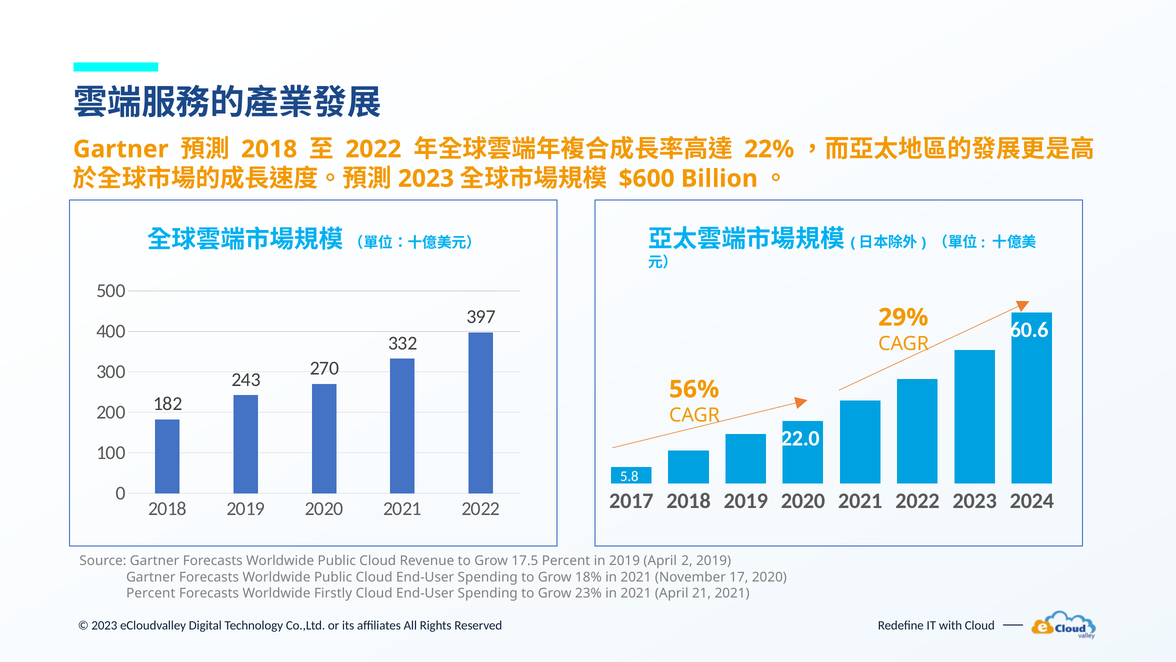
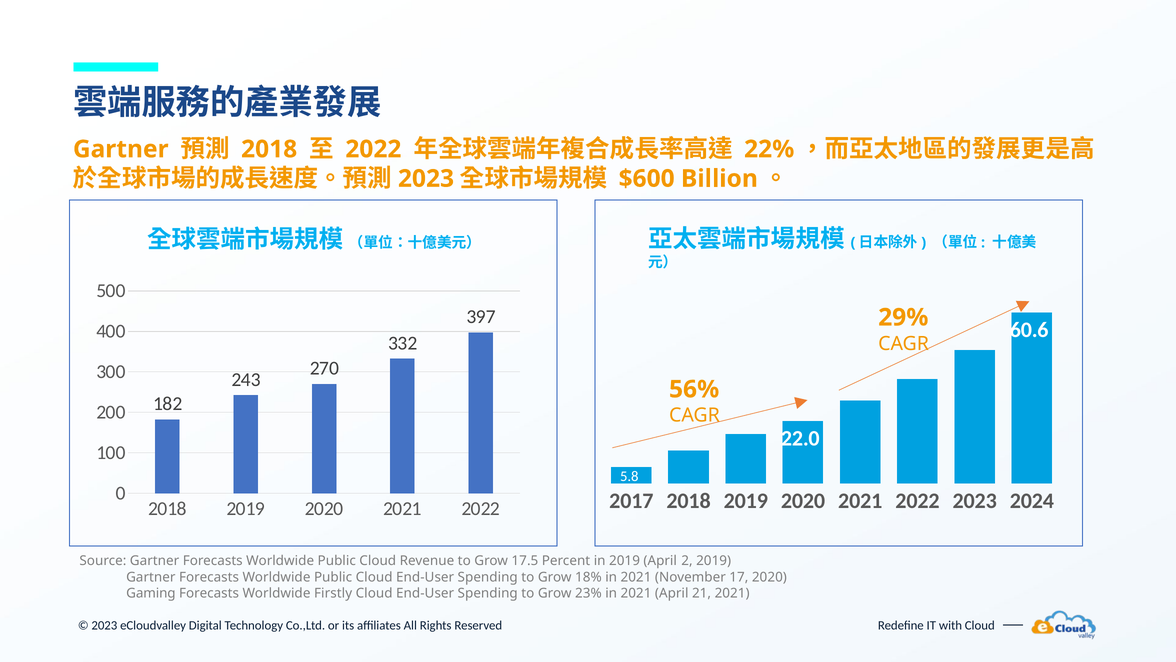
Percent at (151, 593): Percent -> Gaming
